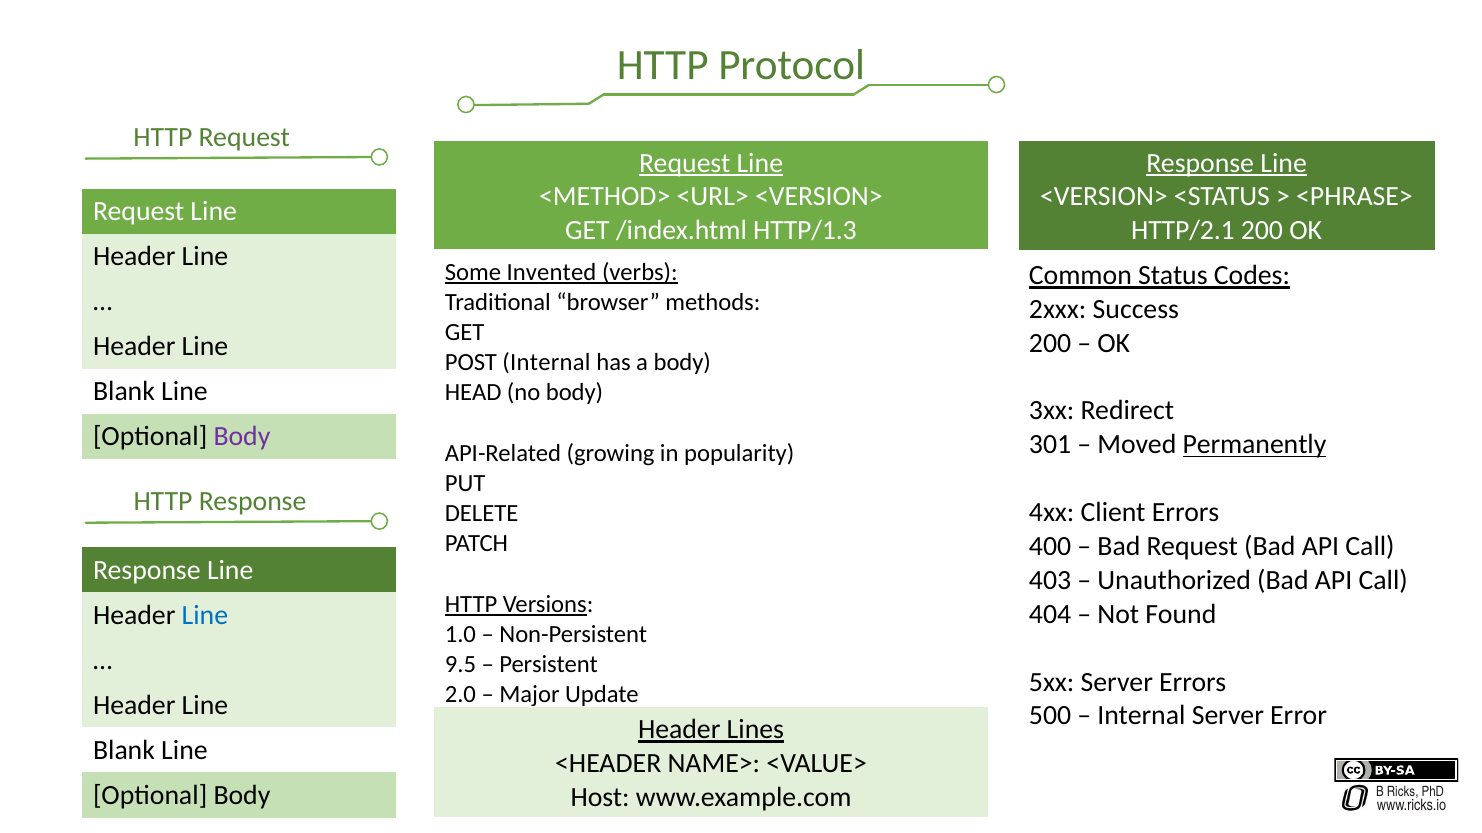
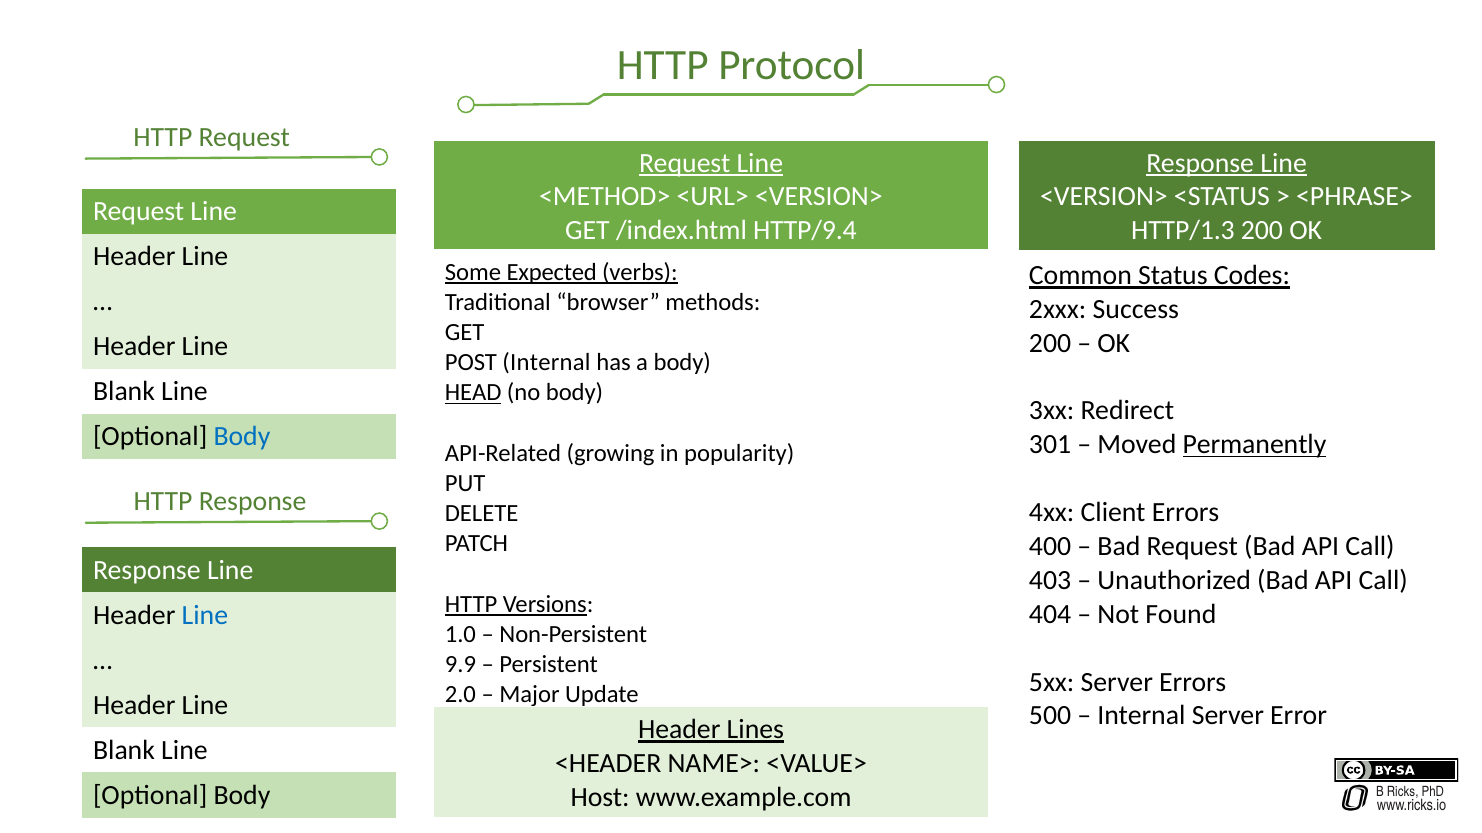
HTTP/1.3: HTTP/1.3 -> HTTP/9.4
HTTP/2.1: HTTP/2.1 -> HTTP/1.3
Invented: Invented -> Expected
HEAD underline: none -> present
Body at (242, 437) colour: purple -> blue
9.5: 9.5 -> 9.9
